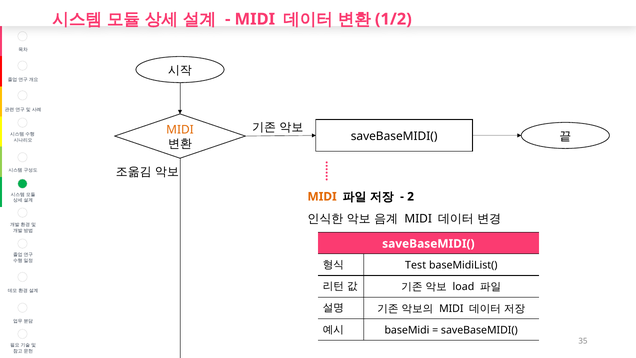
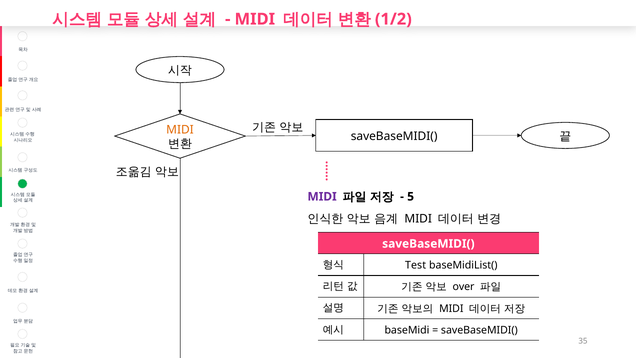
MIDI at (322, 196) colour: orange -> purple
2: 2 -> 5
load: load -> over
